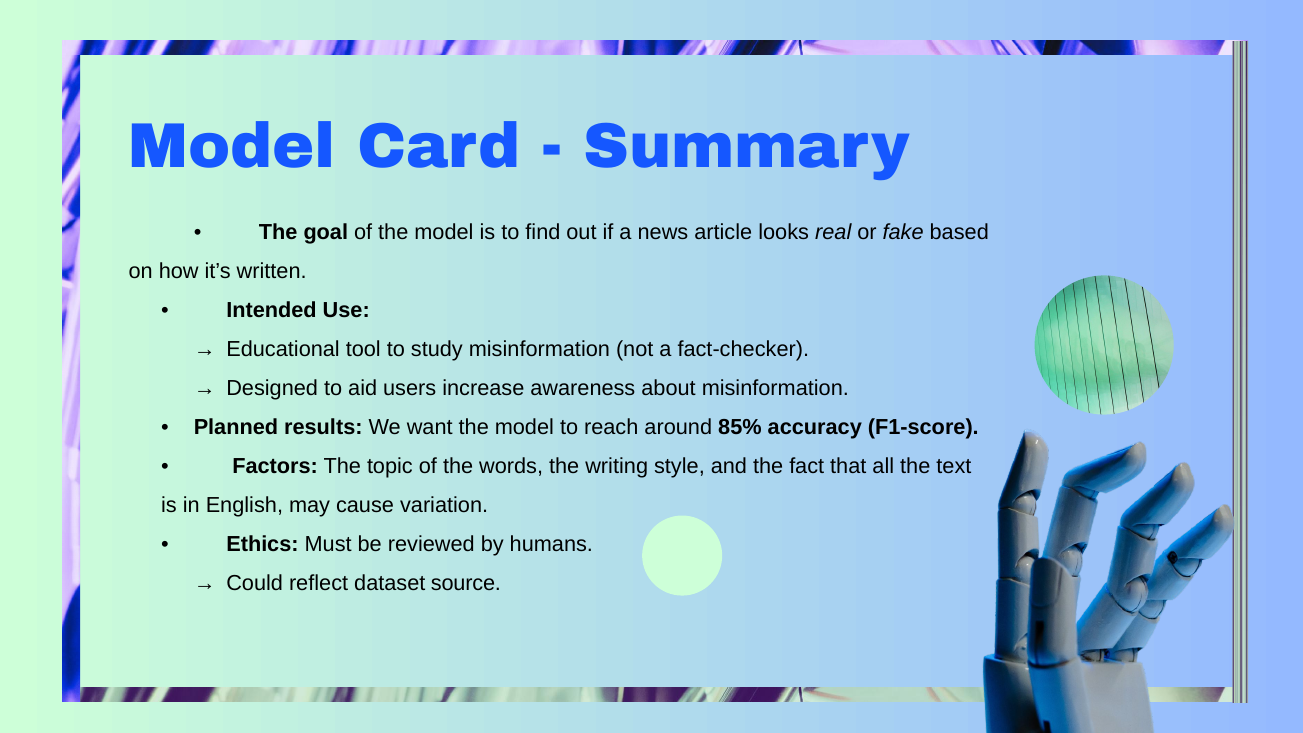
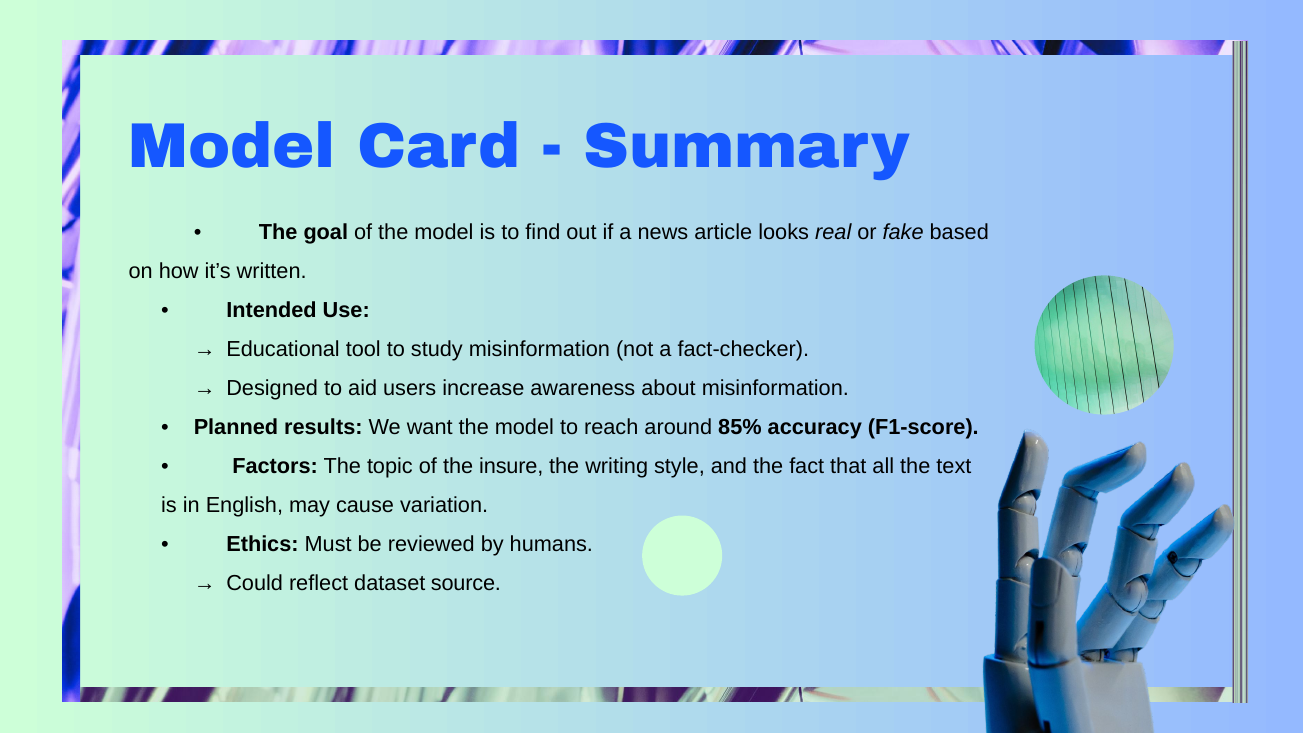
words: words -> insure
